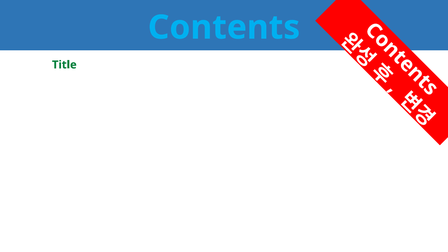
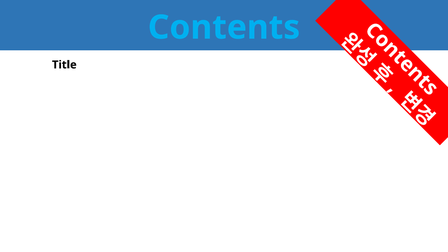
Title colour: green -> black
